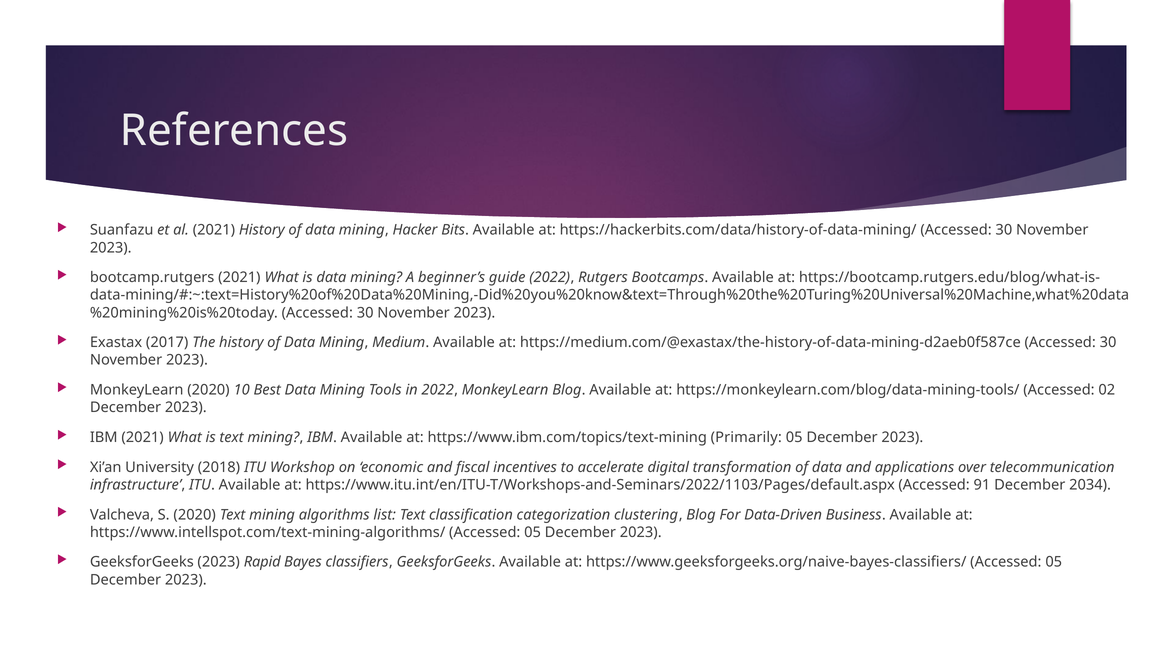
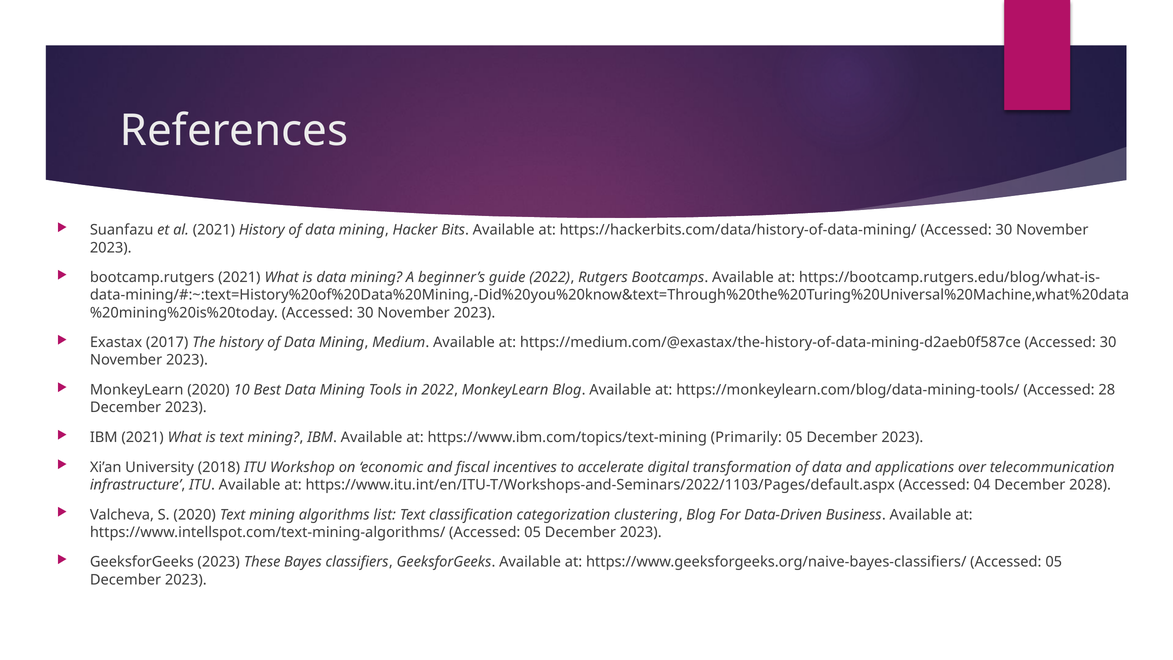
02: 02 -> 28
91: 91 -> 04
2034: 2034 -> 2028
Rapid: Rapid -> These
